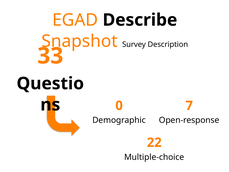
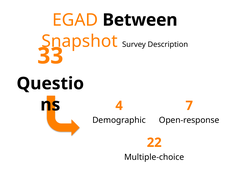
Describe: Describe -> Between
0: 0 -> 4
